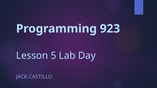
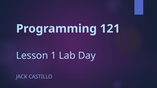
923: 923 -> 121
5: 5 -> 1
